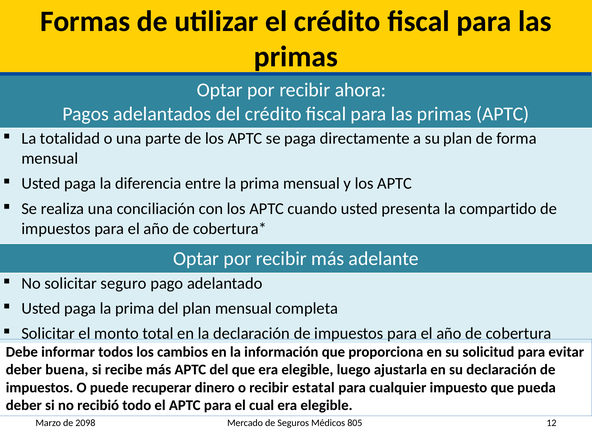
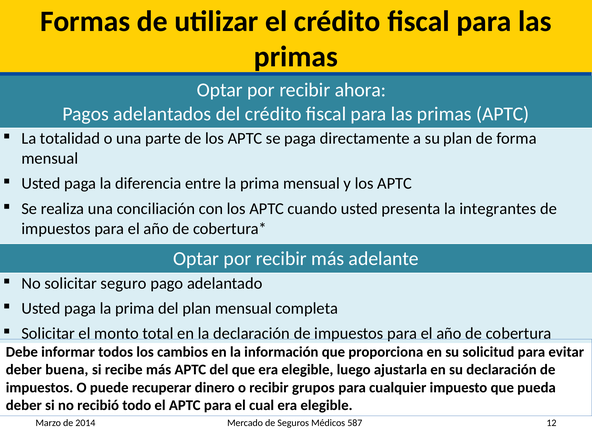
compartido: compartido -> integrantes
estatal: estatal -> grupos
2098: 2098 -> 2014
805: 805 -> 587
